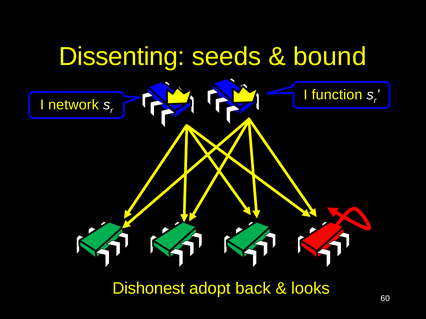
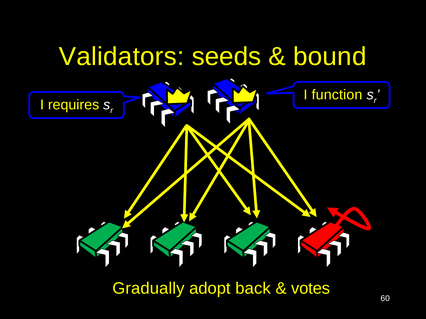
Dissenting: Dissenting -> Validators
network: network -> requires
Dishonest: Dishonest -> Gradually
looks: looks -> votes
